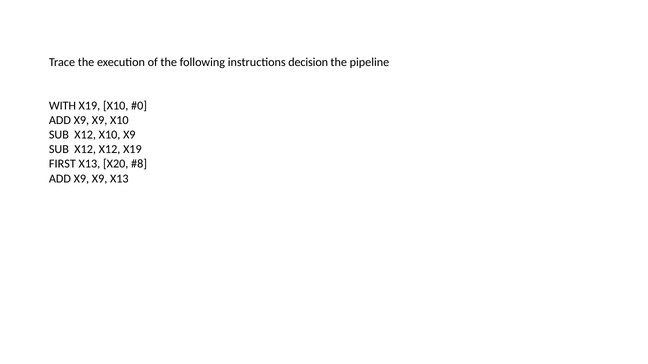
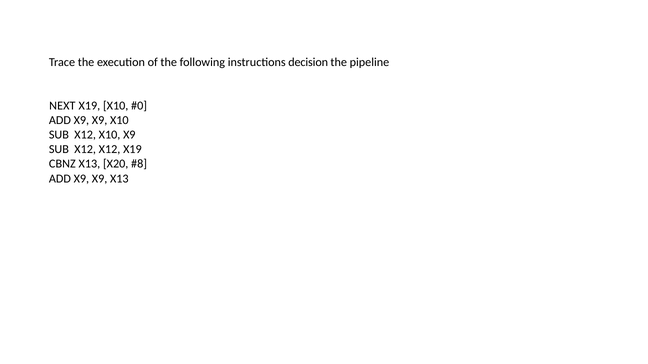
WITH: WITH -> NEXT
FIRST: FIRST -> CBNZ
